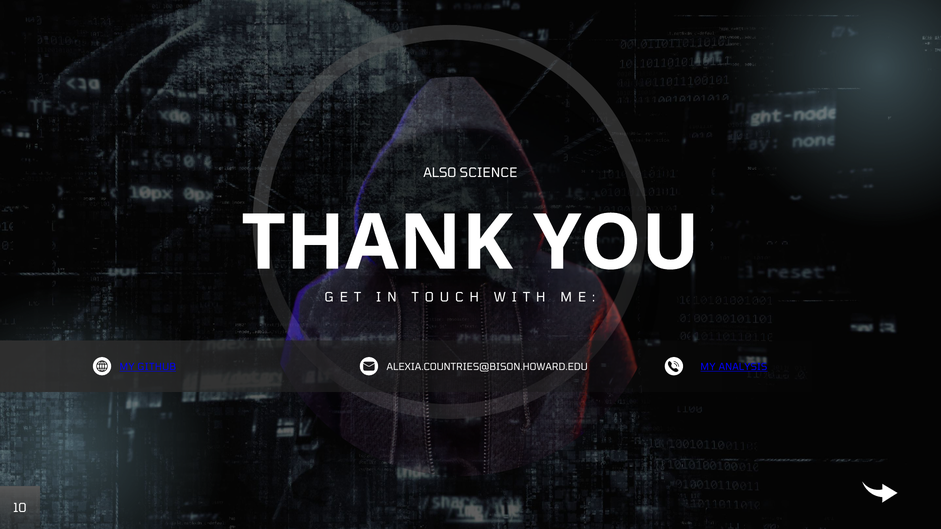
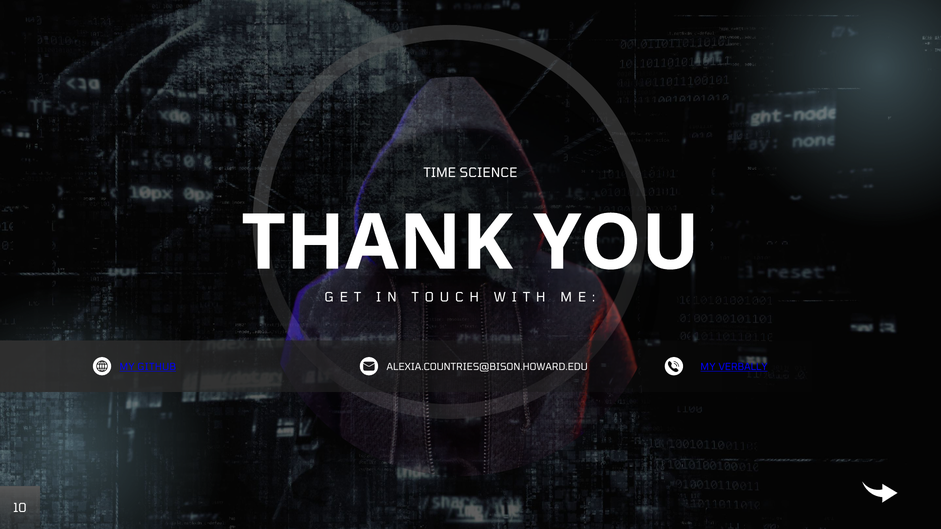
ALSO: ALSO -> TIME
ANALYSIS: ANALYSIS -> VERBALLY
